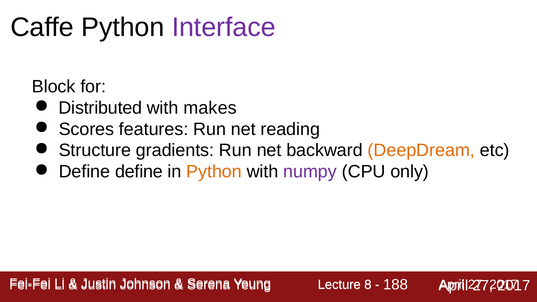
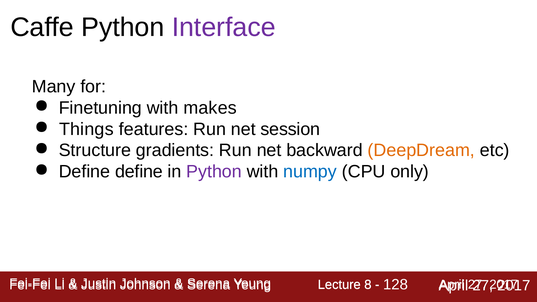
Block: Block -> Many
Distributed: Distributed -> Finetuning
Scores: Scores -> Things
reading: reading -> session
Python at (214, 172) colour: orange -> purple
numpy colour: purple -> blue
188: 188 -> 128
